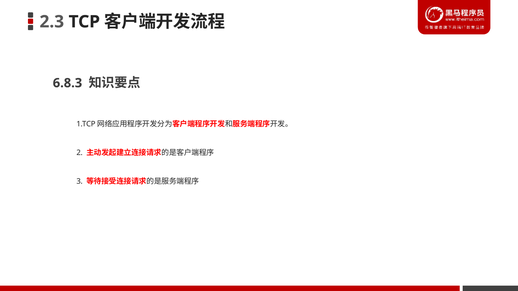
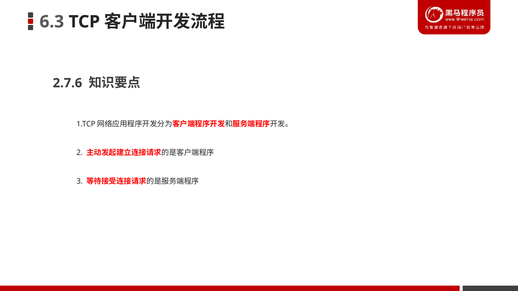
2.3: 2.3 -> 6.3
6.8.3: 6.8.3 -> 2.7.6
